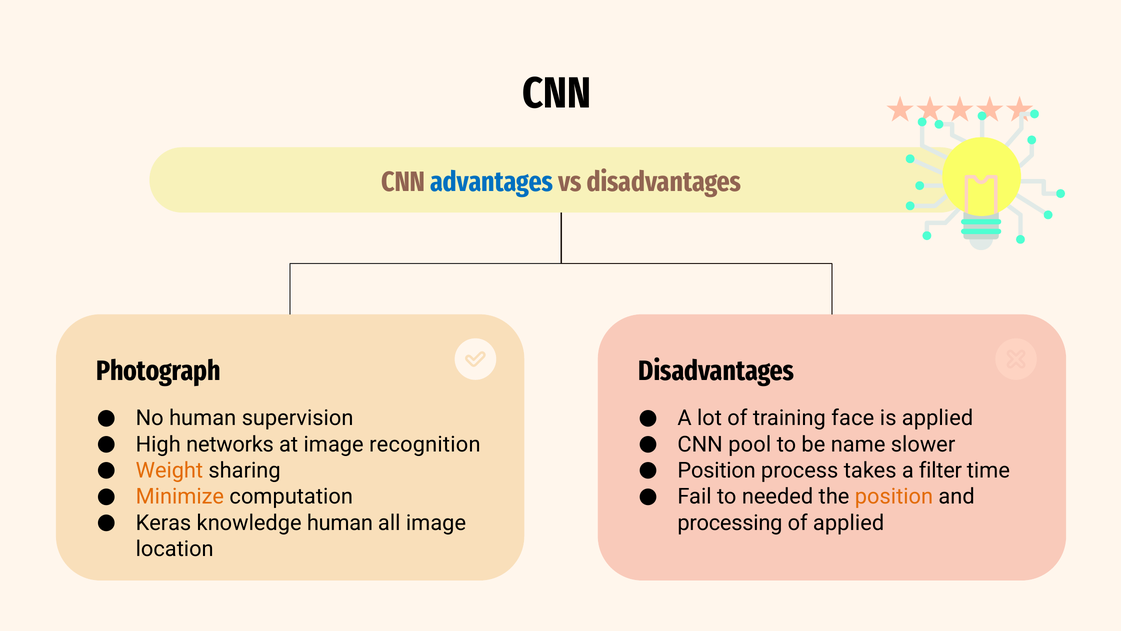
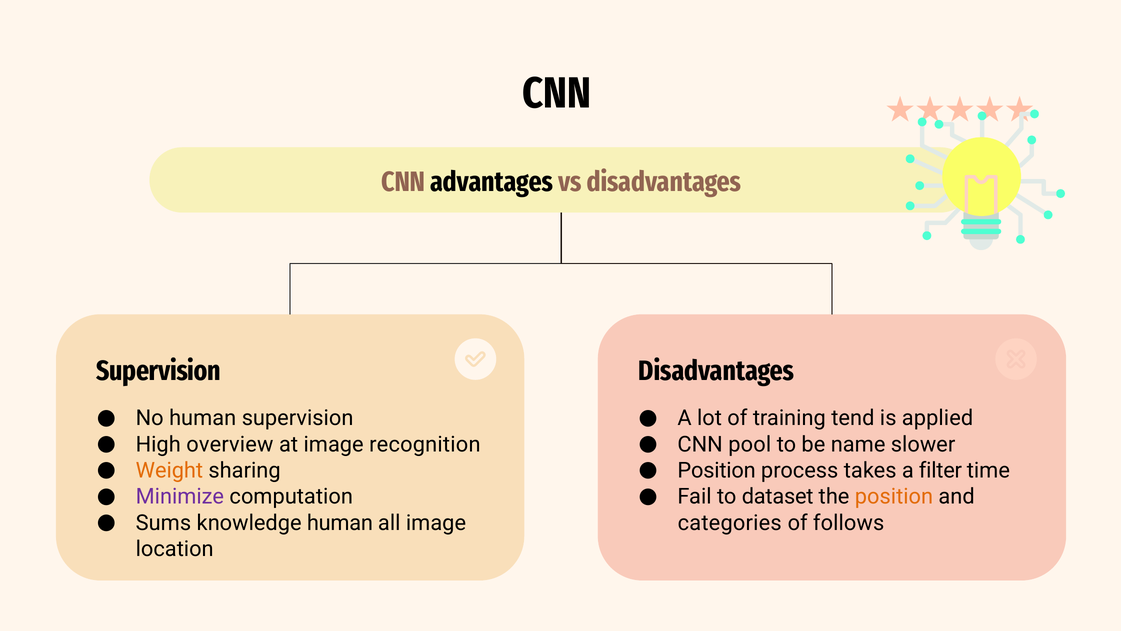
advantages colour: blue -> black
Photograph at (159, 371): Photograph -> Supervision
face: face -> tend
networks: networks -> overview
Minimize colour: orange -> purple
needed: needed -> dataset
Keras: Keras -> Sums
processing: processing -> categories
of applied: applied -> follows
